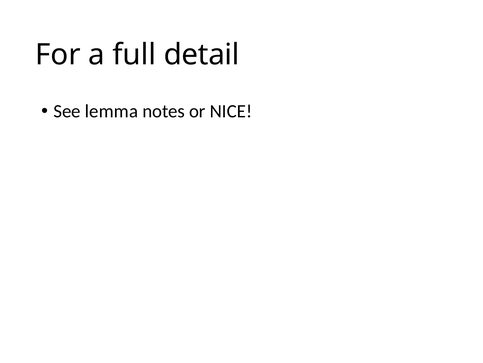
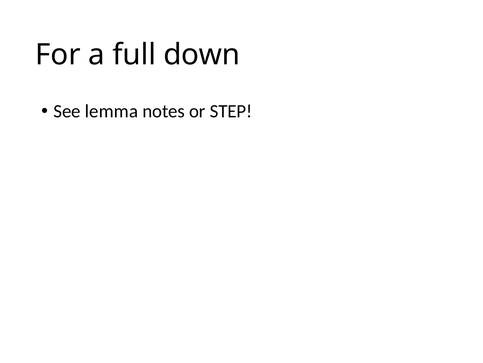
detail: detail -> down
NICE: NICE -> STEP
